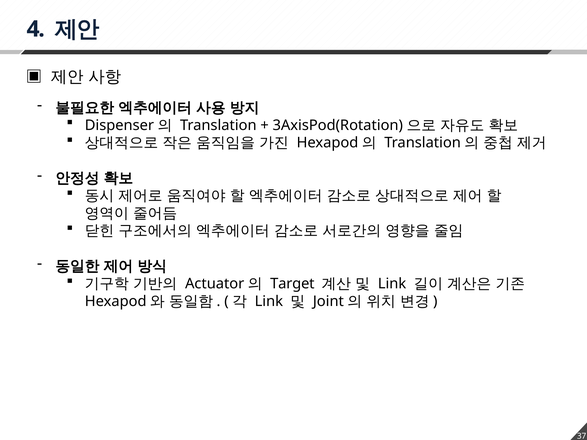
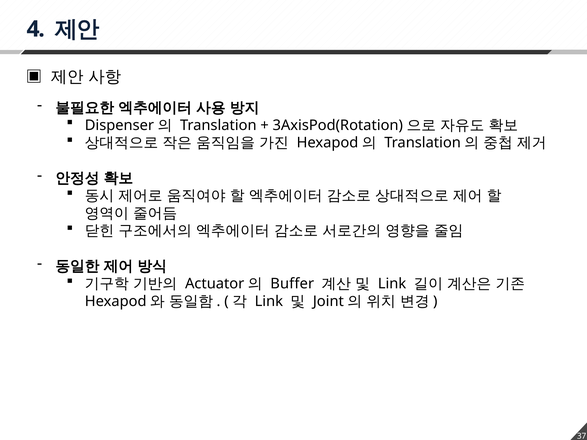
Target: Target -> Buffer
